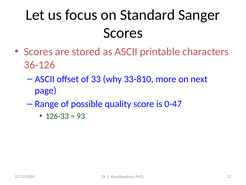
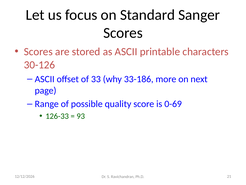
36-126: 36-126 -> 30-126
33-810: 33-810 -> 33-186
0-47: 0-47 -> 0-69
